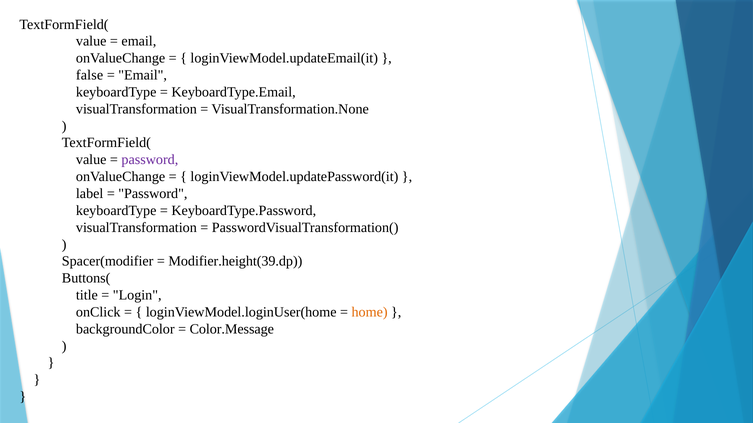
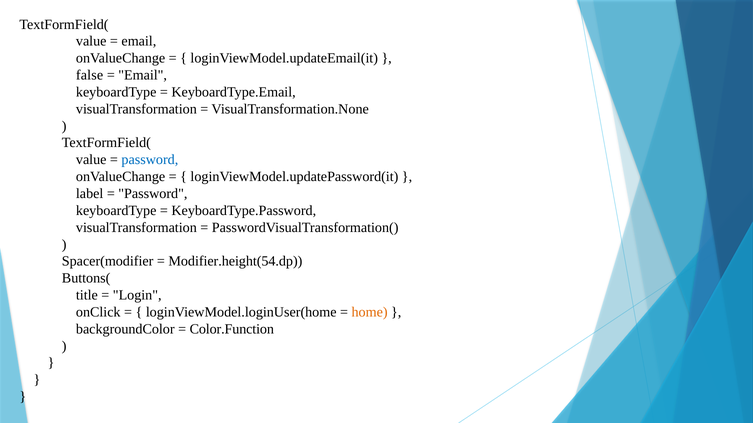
password at (150, 160) colour: purple -> blue
Modifier.height(39.dp: Modifier.height(39.dp -> Modifier.height(54.dp
Color.Message: Color.Message -> Color.Function
